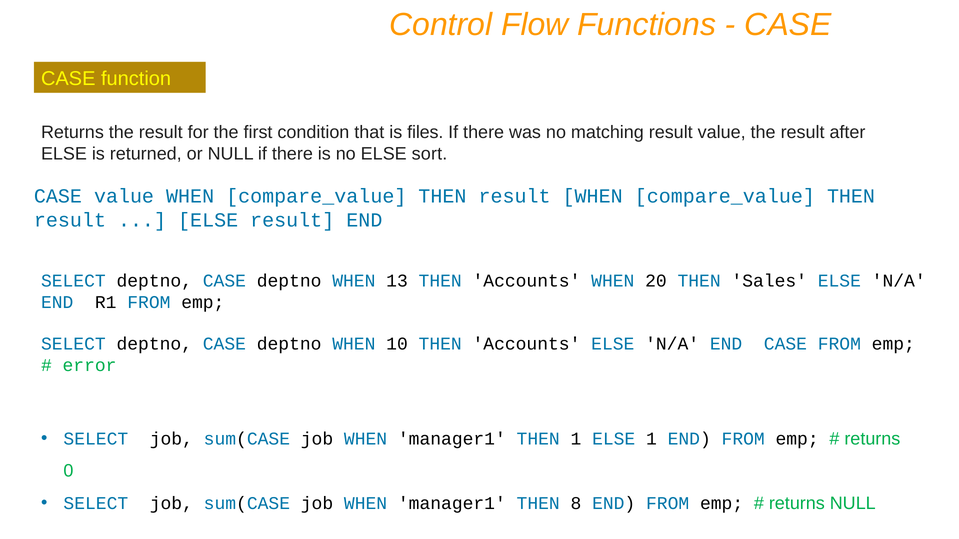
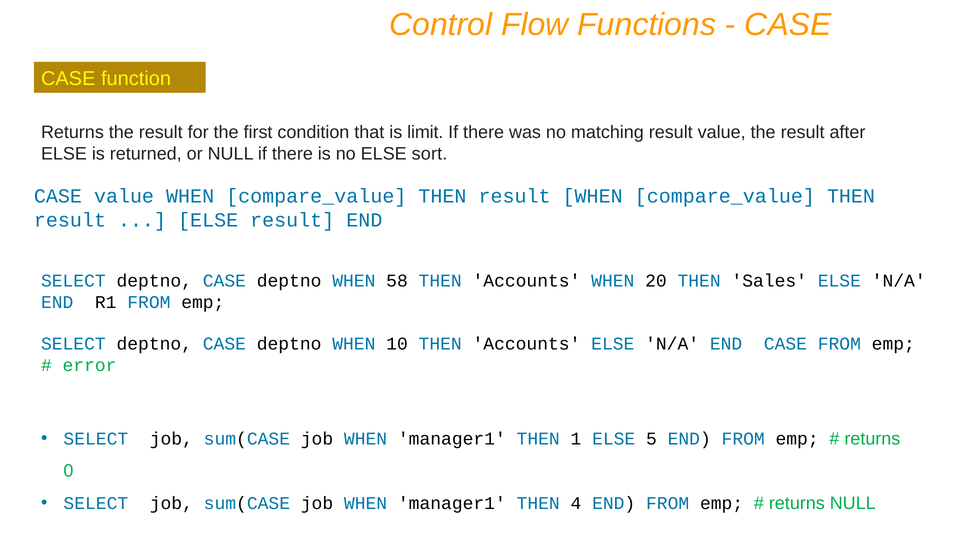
files: files -> limit
13: 13 -> 58
ELSE 1: 1 -> 5
8: 8 -> 4
